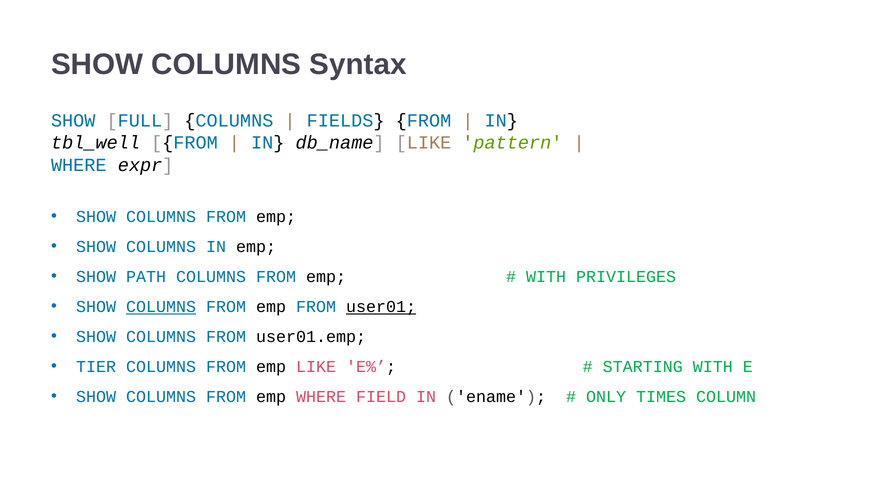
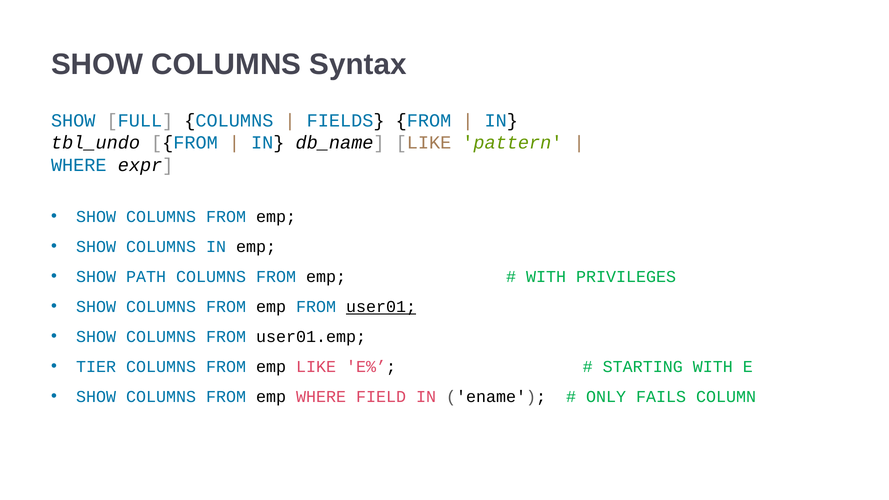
tbl_well: tbl_well -> tbl_undo
COLUMNS at (161, 307) underline: present -> none
TIMES: TIMES -> FAILS
